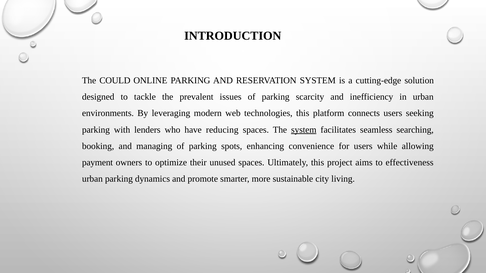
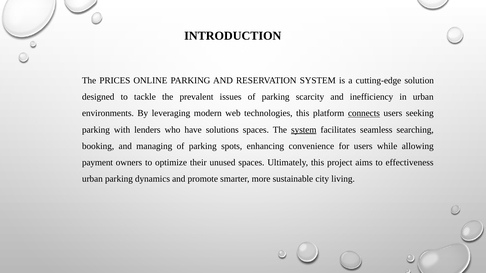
COULD: COULD -> PRICES
connects underline: none -> present
reducing: reducing -> solutions
